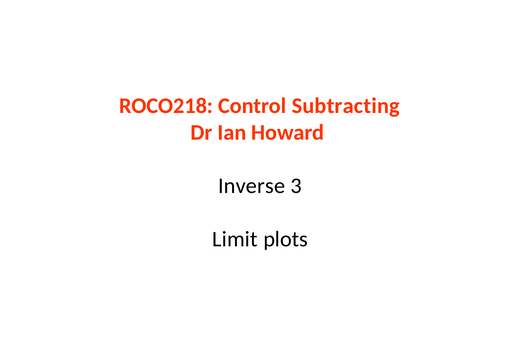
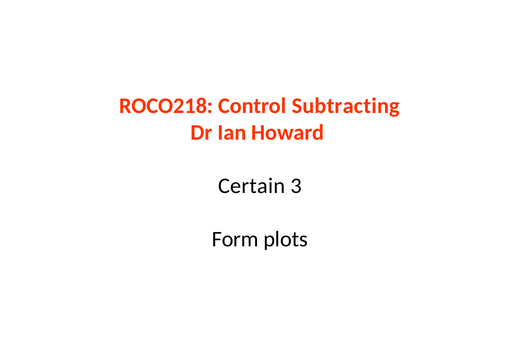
Inverse: Inverse -> Certain
Limit: Limit -> Form
